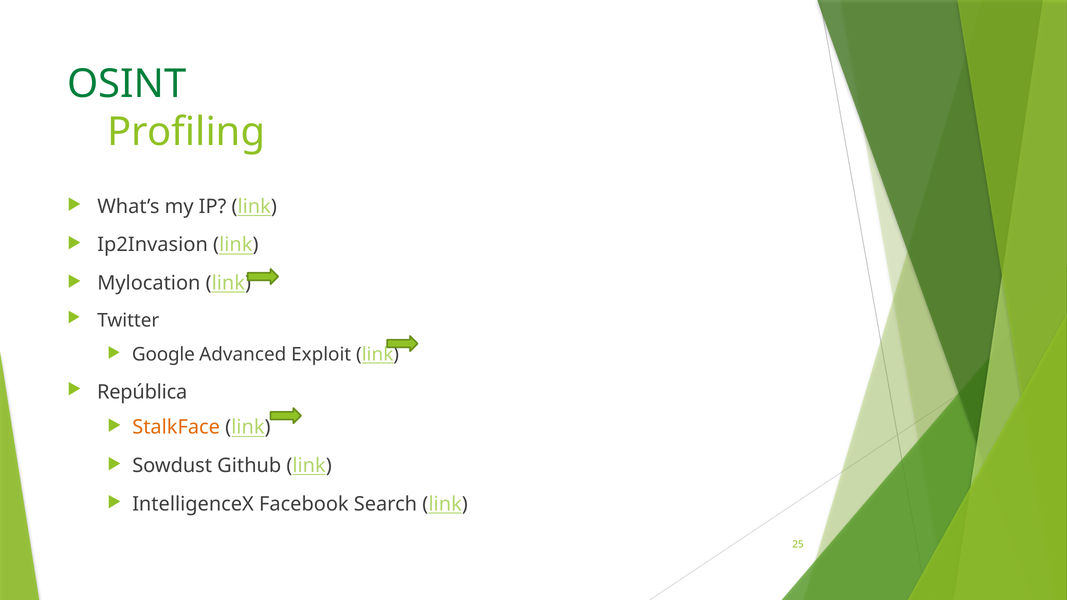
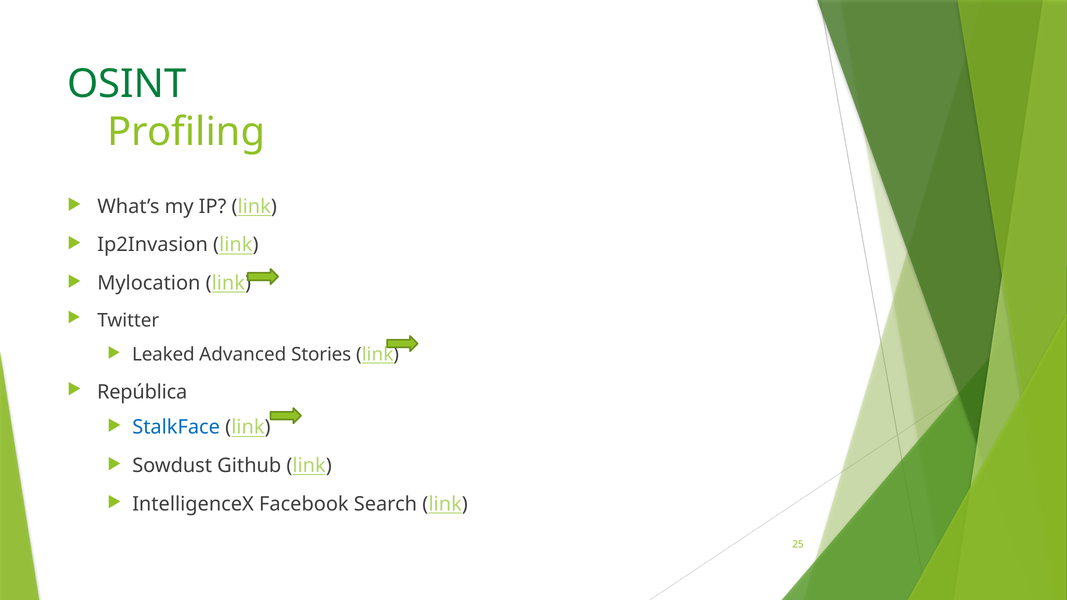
Google: Google -> Leaked
Exploit: Exploit -> Stories
StalkFace colour: orange -> blue
